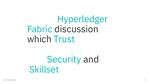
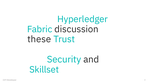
which: which -> these
